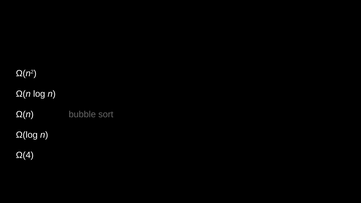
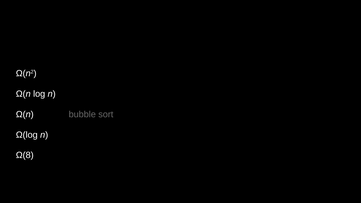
Ω(4: Ω(4 -> Ω(8
